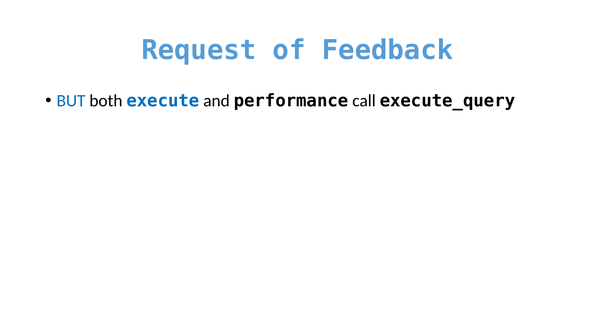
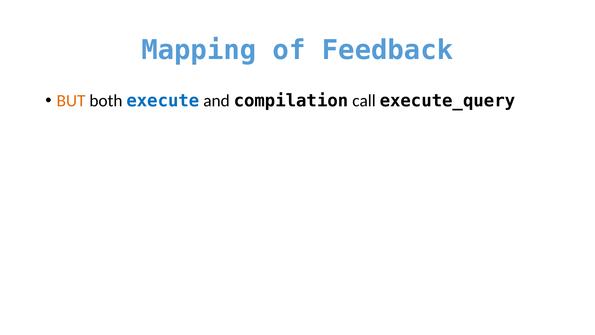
Request: Request -> Mapping
BUT colour: blue -> orange
performance: performance -> compilation
